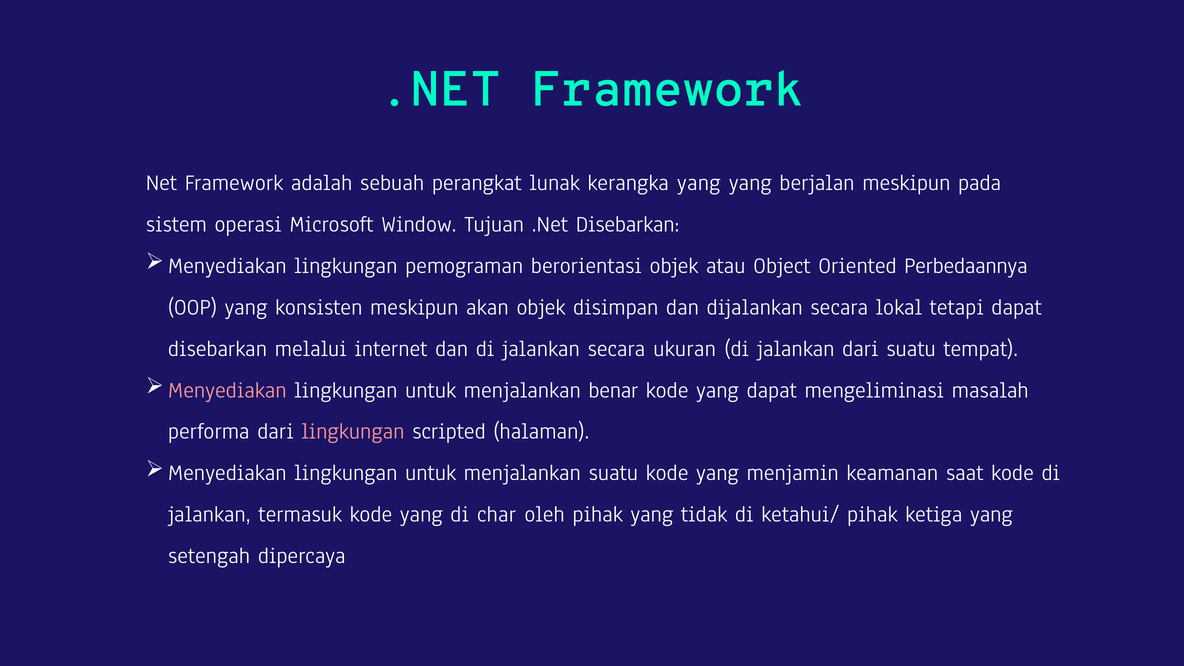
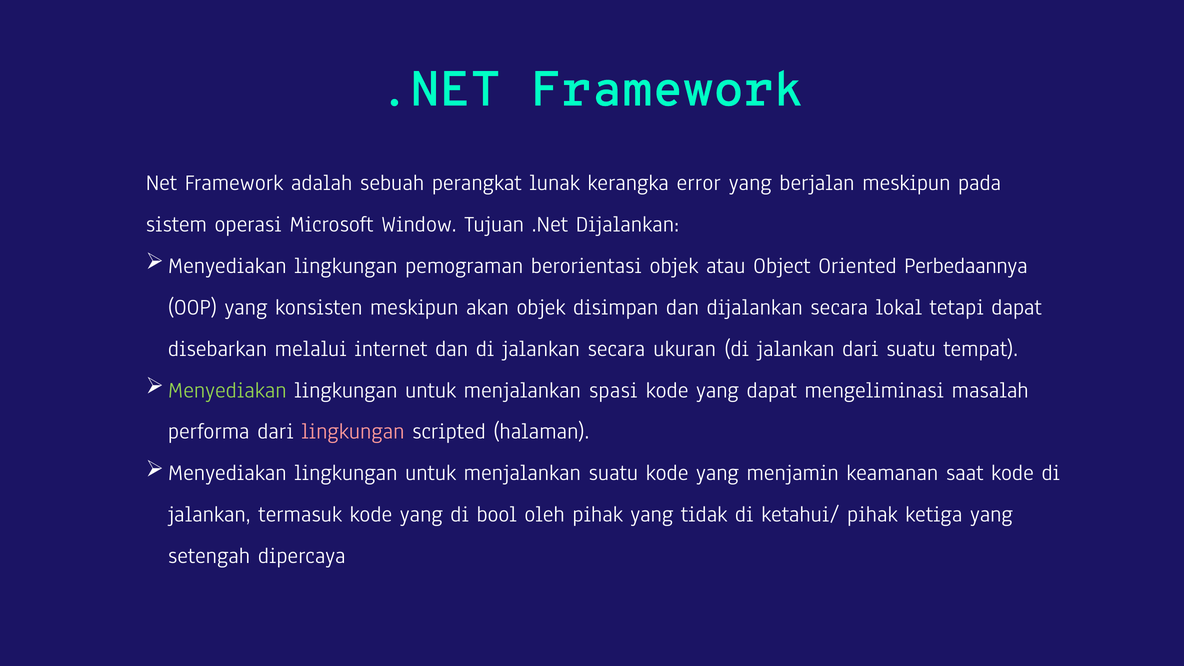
kerangka yang: yang -> error
.Net Disebarkan: Disebarkan -> Dijalankan
Menyediakan at (227, 390) colour: pink -> light green
benar: benar -> spasi
char: char -> bool
